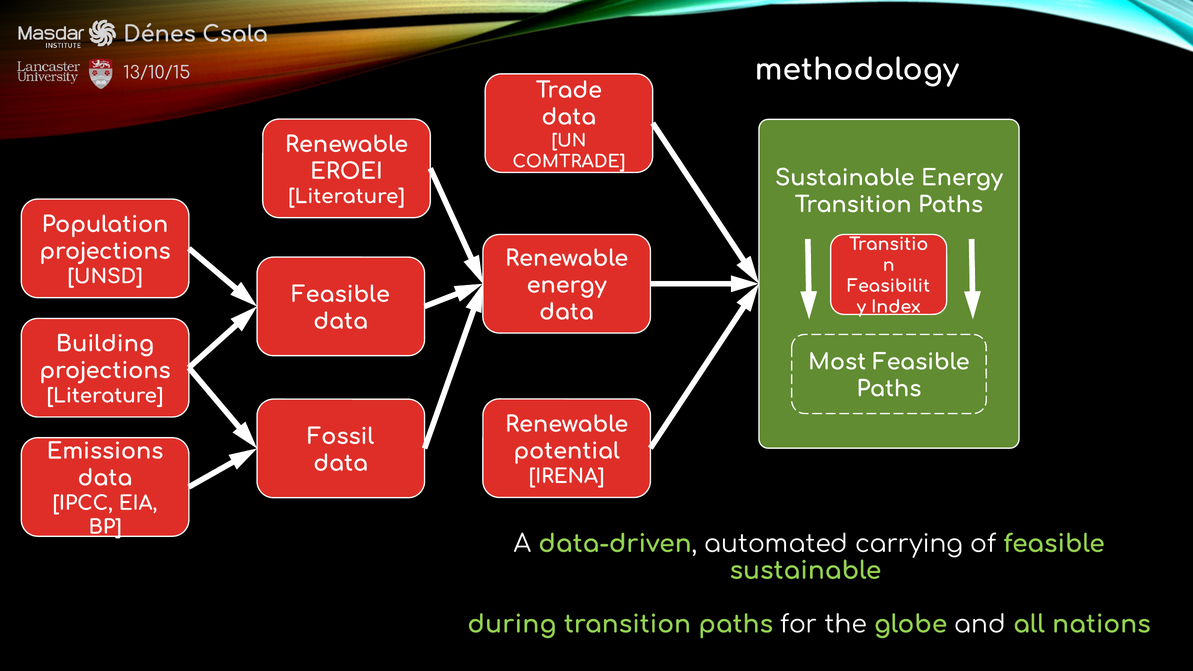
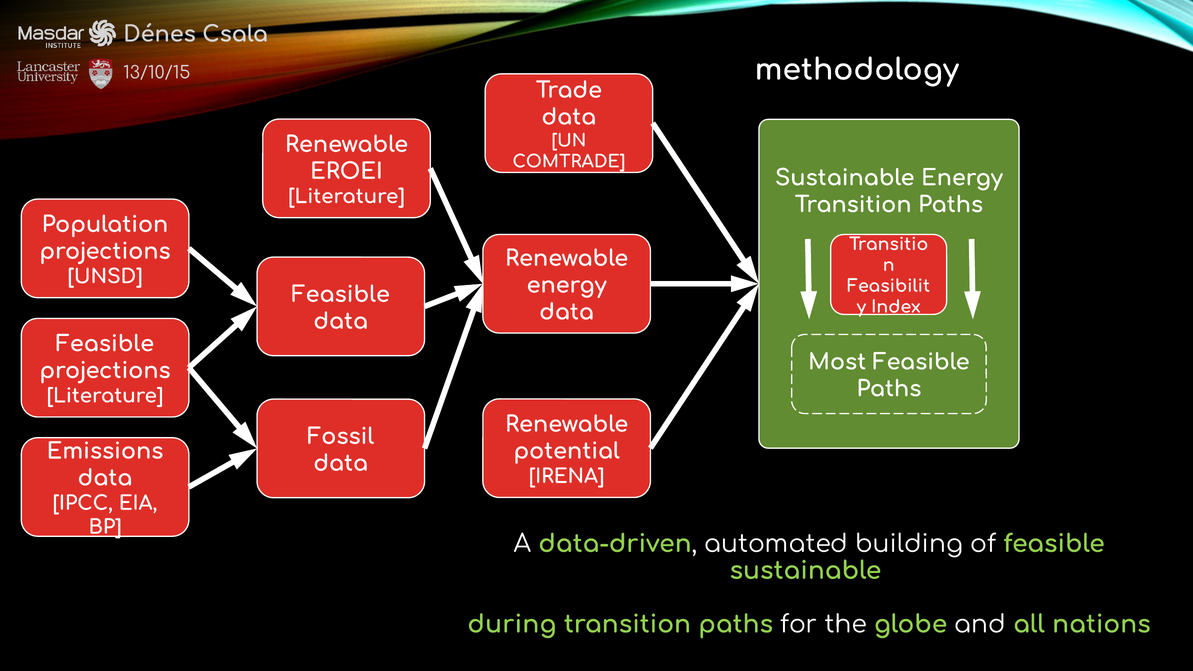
Building at (105, 344): Building -> Feasible
carrying: carrying -> building
